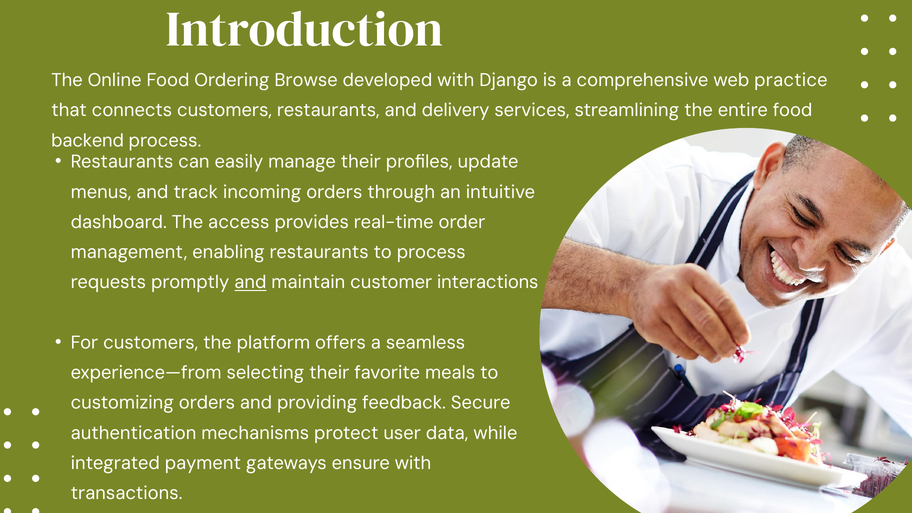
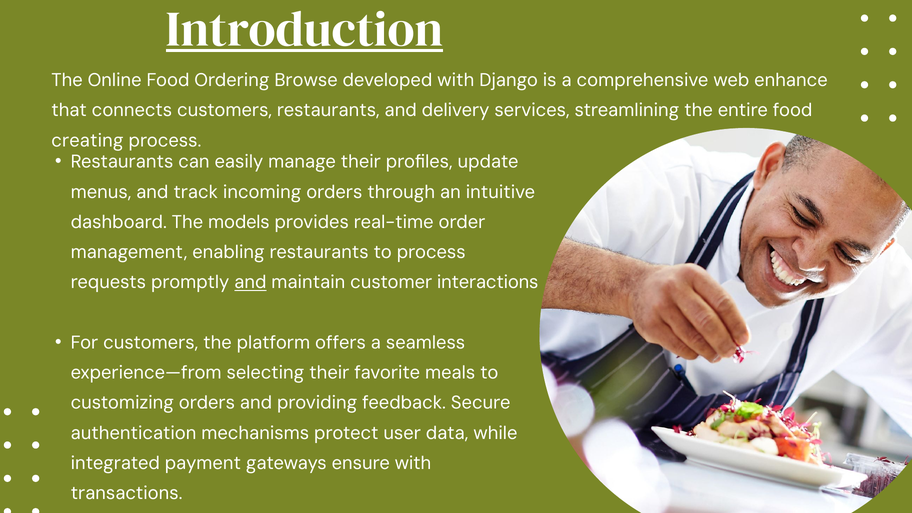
Introduction underline: none -> present
practice: practice -> enhance
backend: backend -> creating
access: access -> models
